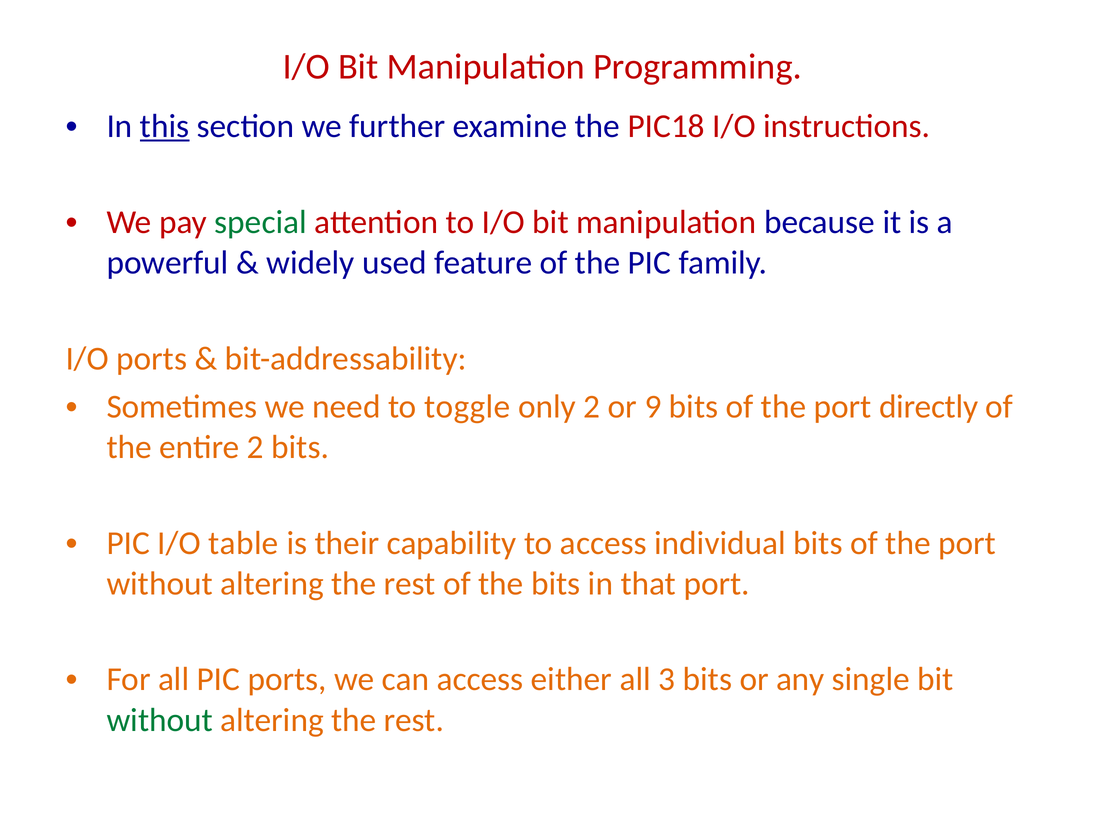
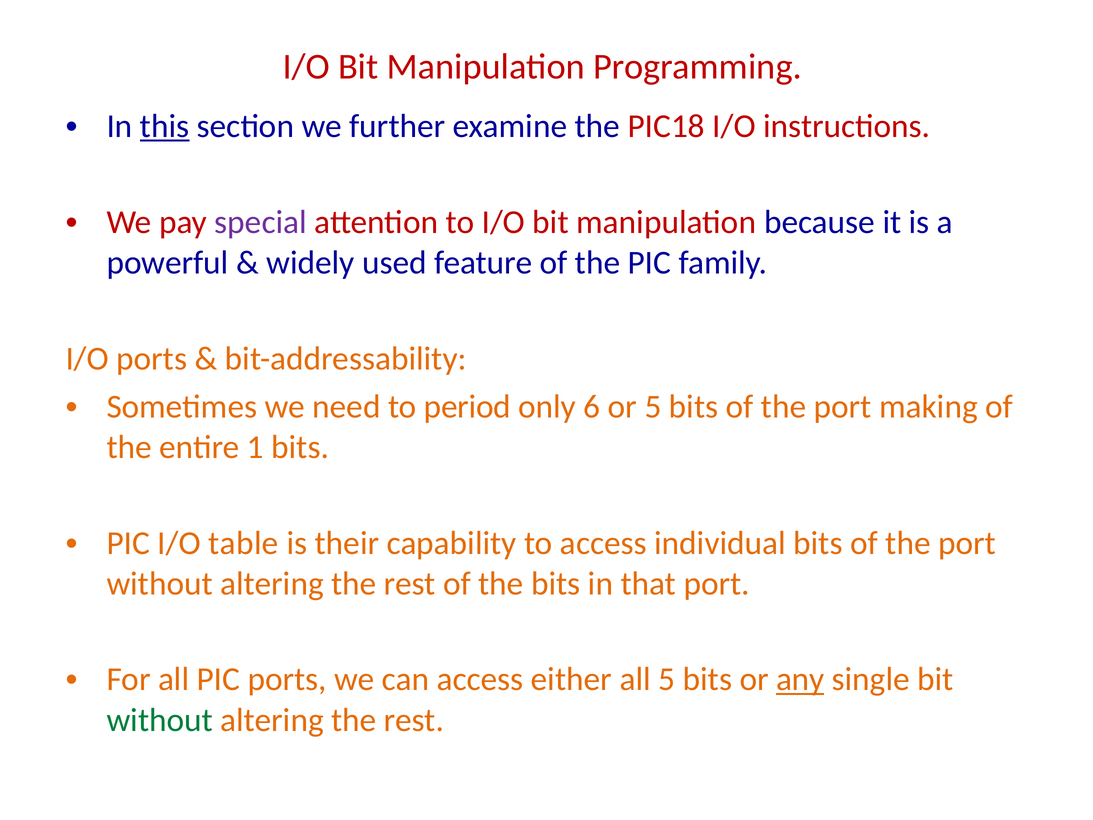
special colour: green -> purple
toggle: toggle -> period
only 2: 2 -> 6
or 9: 9 -> 5
directly: directly -> making
entire 2: 2 -> 1
all 3: 3 -> 5
any underline: none -> present
